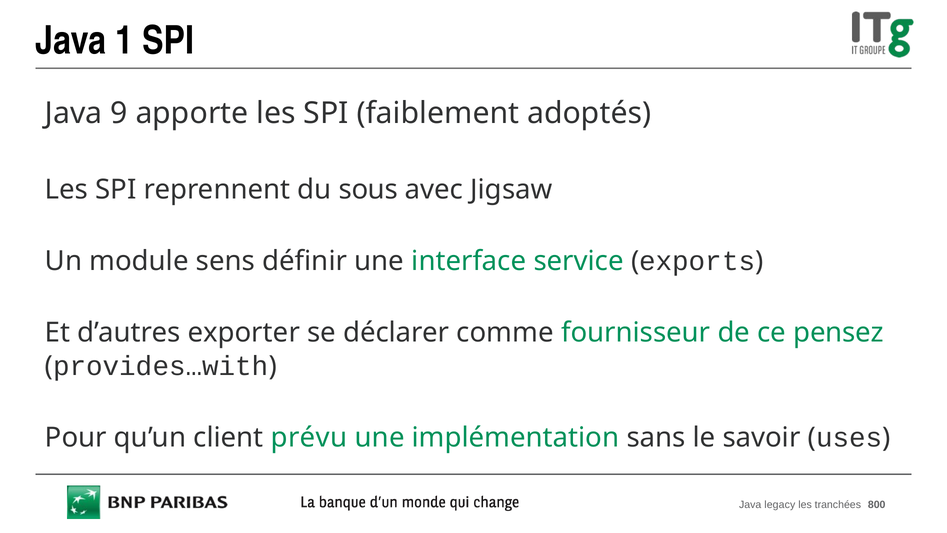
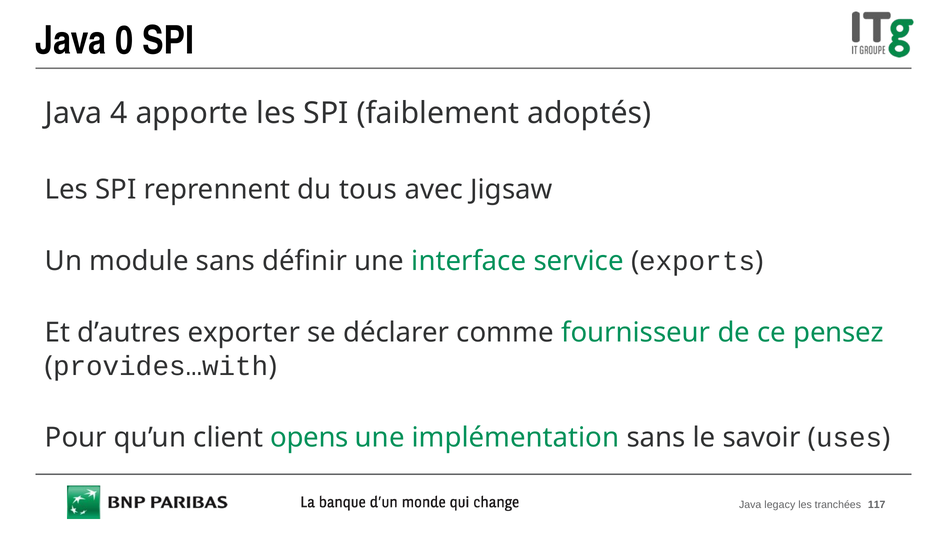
1: 1 -> 0
9: 9 -> 4
sous: sous -> tous
module sens: sens -> sans
prévu: prévu -> opens
800: 800 -> 117
